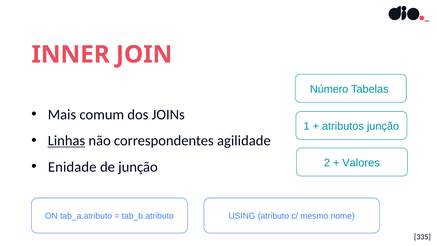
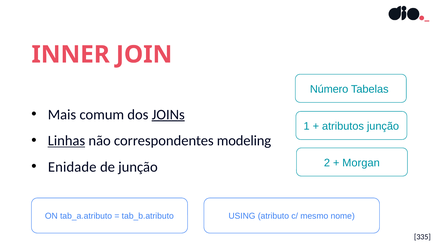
JOINs underline: none -> present
agilidade: agilidade -> modeling
Valores: Valores -> Morgan
